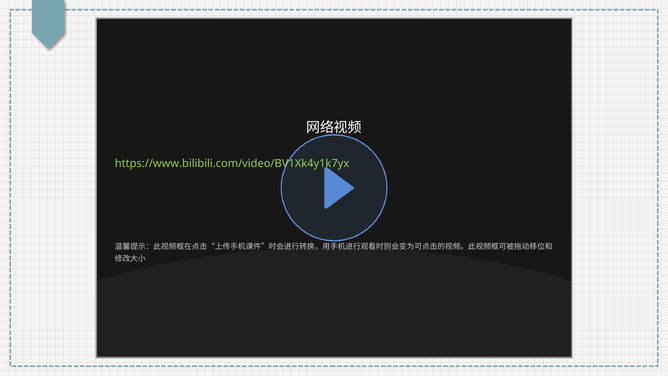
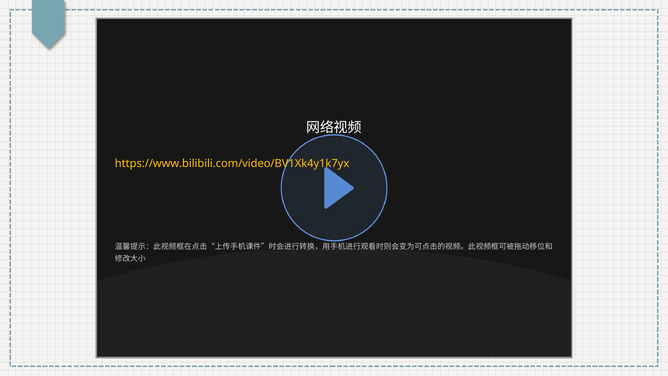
https://www.bilibili.com/video/BV1Xk4y1k7yx colour: light green -> yellow
